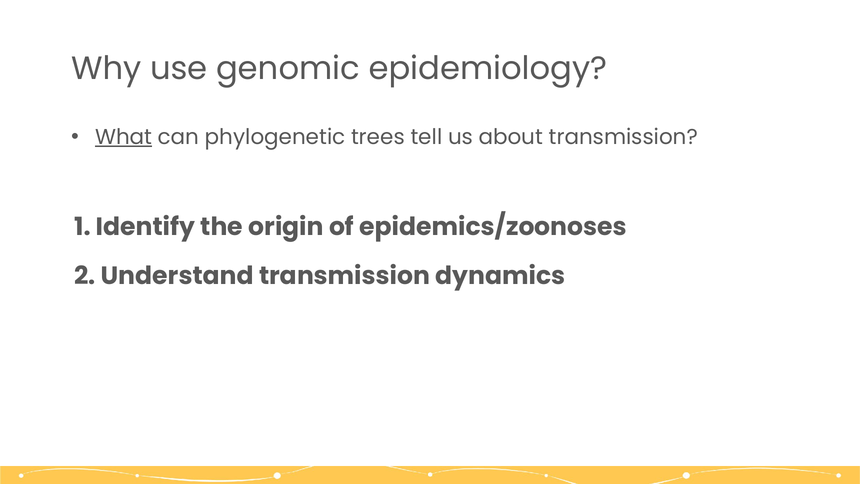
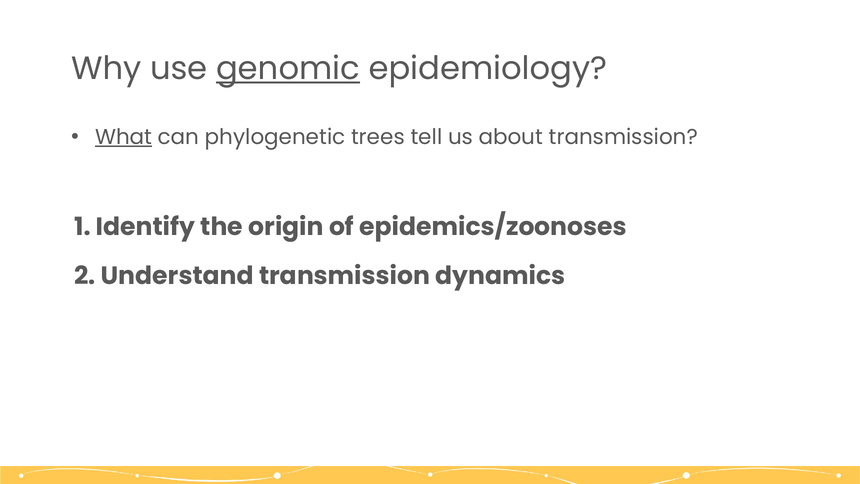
genomic underline: none -> present
